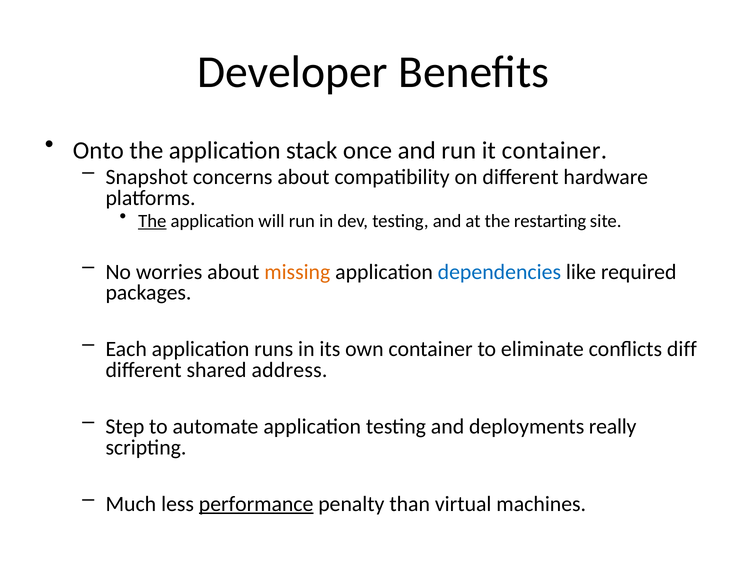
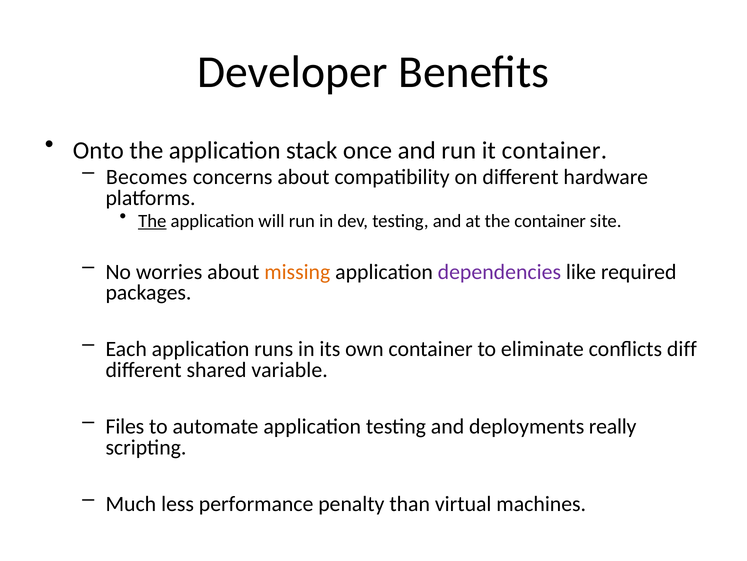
Snapshot: Snapshot -> Becomes
the restarting: restarting -> container
dependencies colour: blue -> purple
address: address -> variable
Step: Step -> Files
performance underline: present -> none
